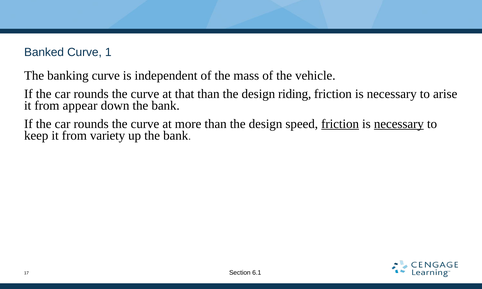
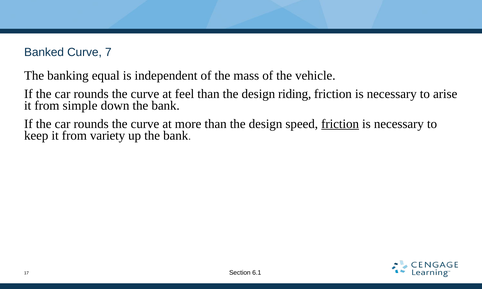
1: 1 -> 7
banking curve: curve -> equal
that: that -> feel
appear: appear -> simple
necessary at (399, 124) underline: present -> none
